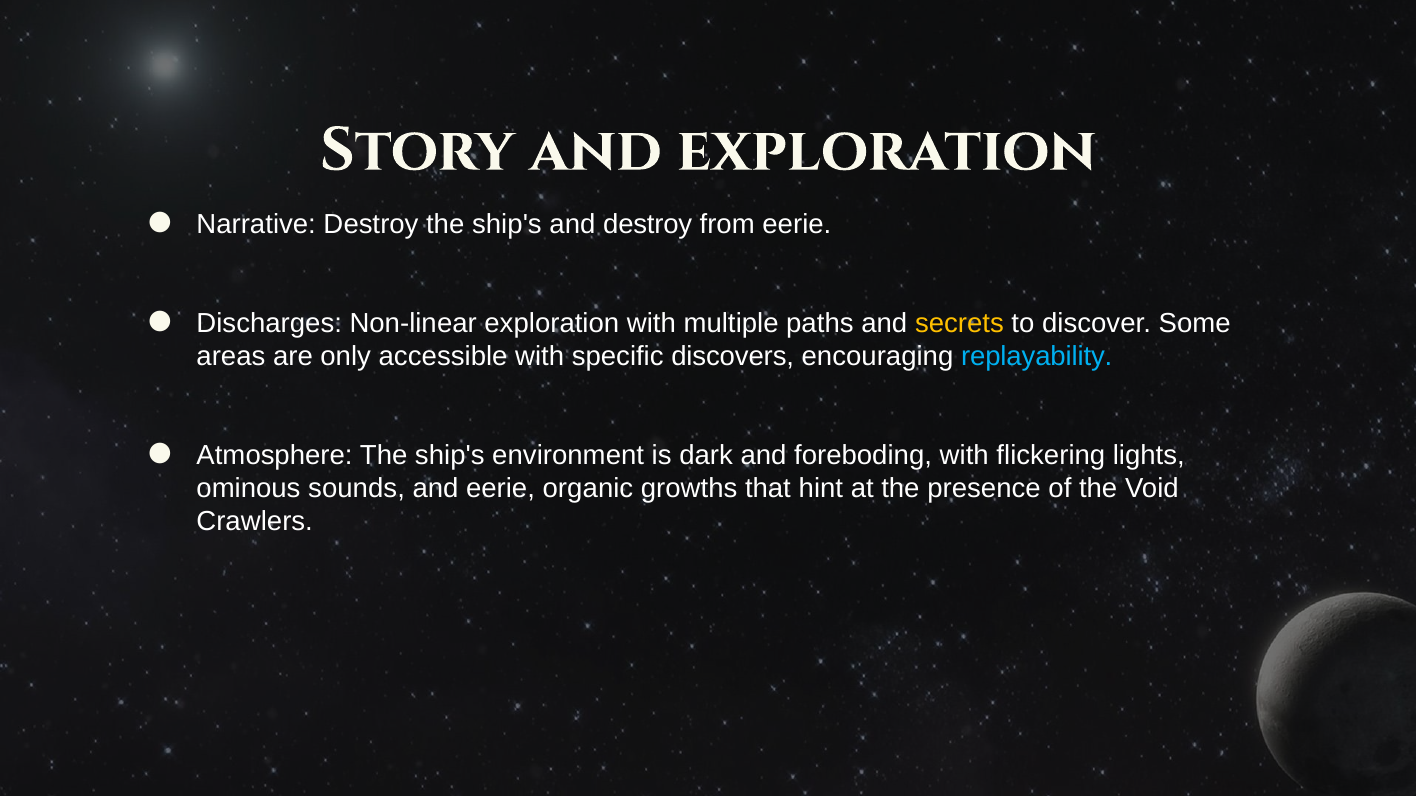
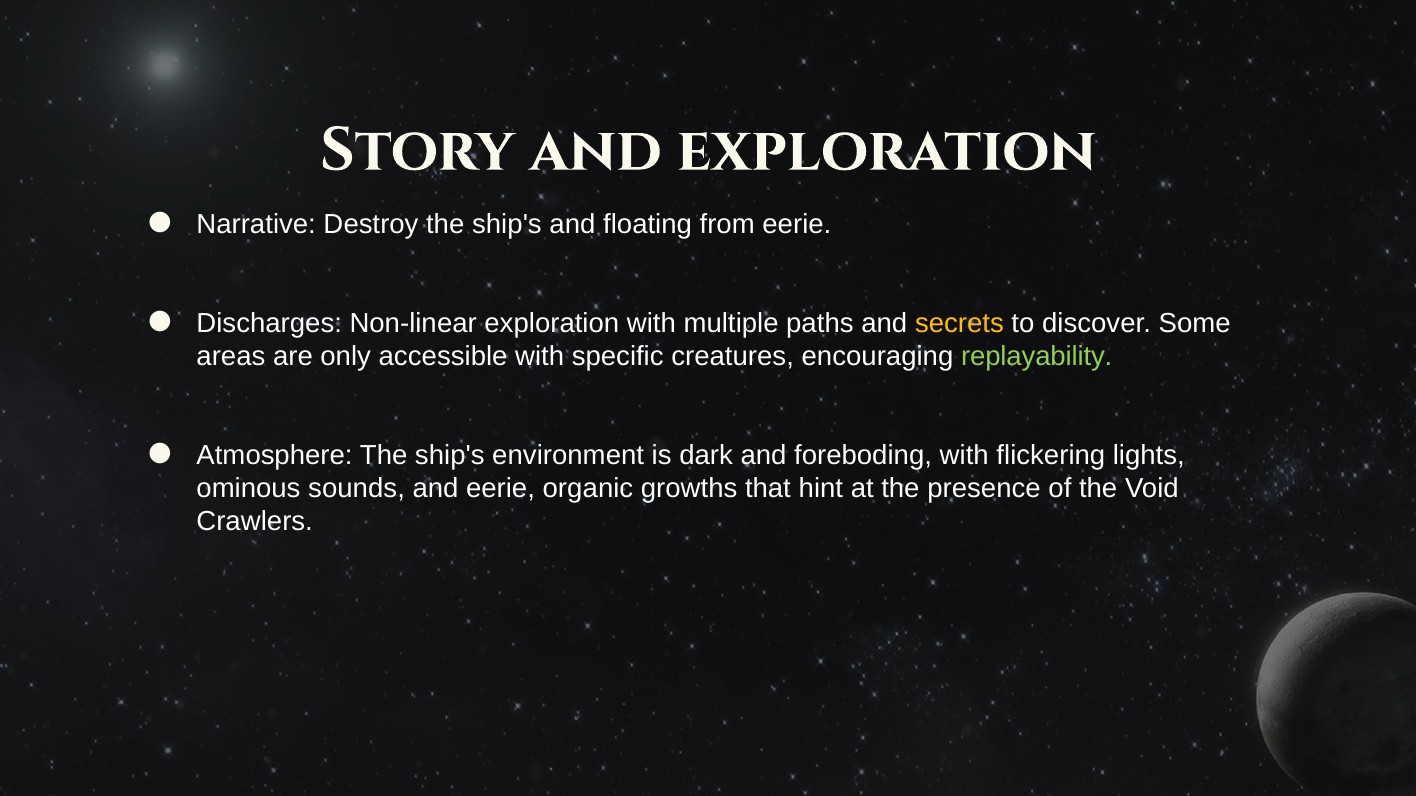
and destroy: destroy -> floating
discovers: discovers -> creatures
replayability colour: light blue -> light green
